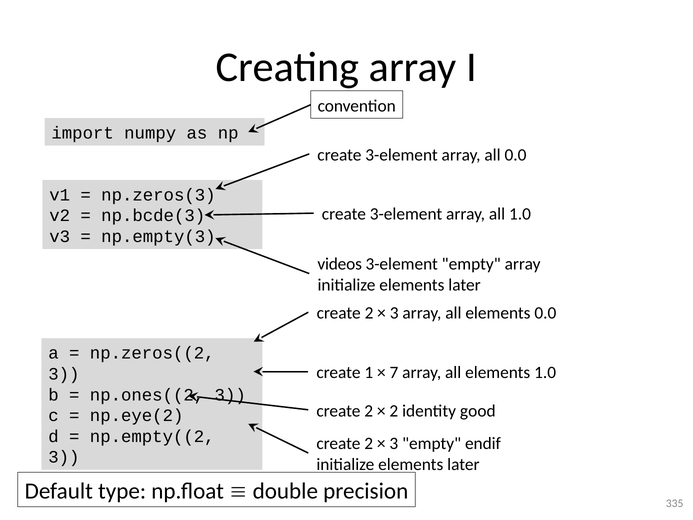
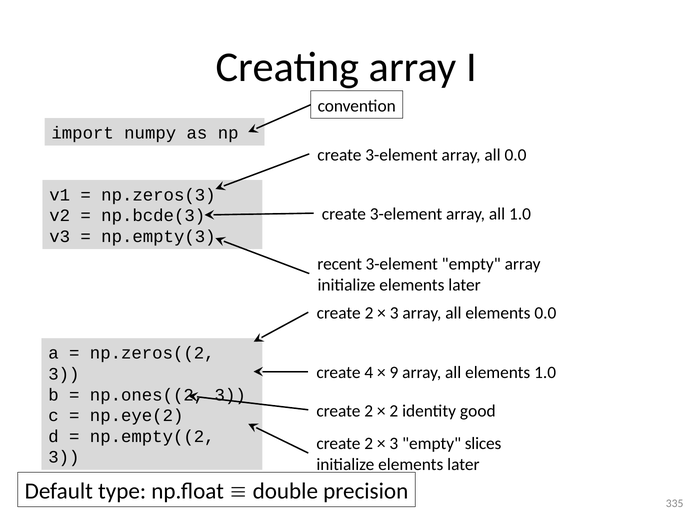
videos: videos -> recent
1: 1 -> 4
7: 7 -> 9
endif: endif -> slices
